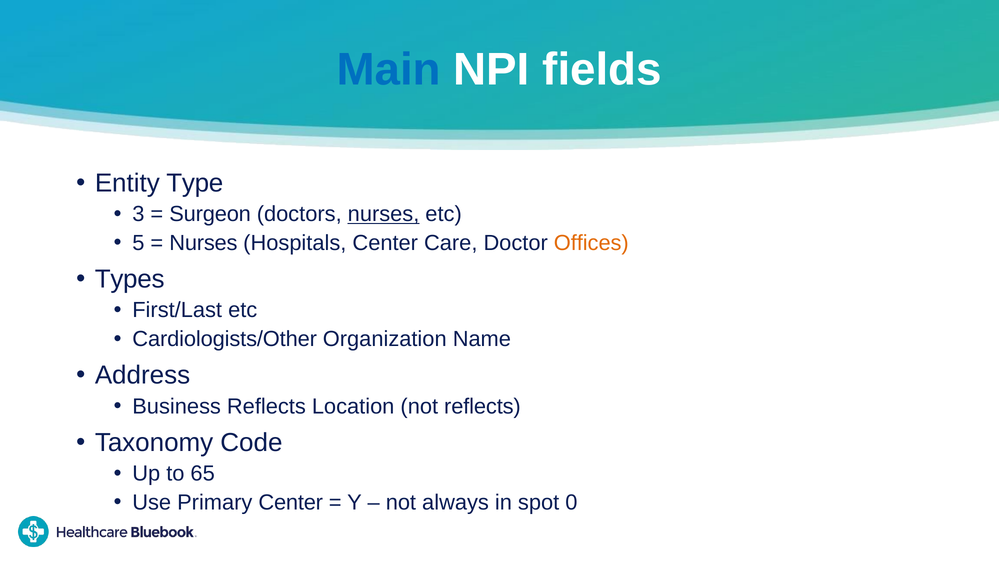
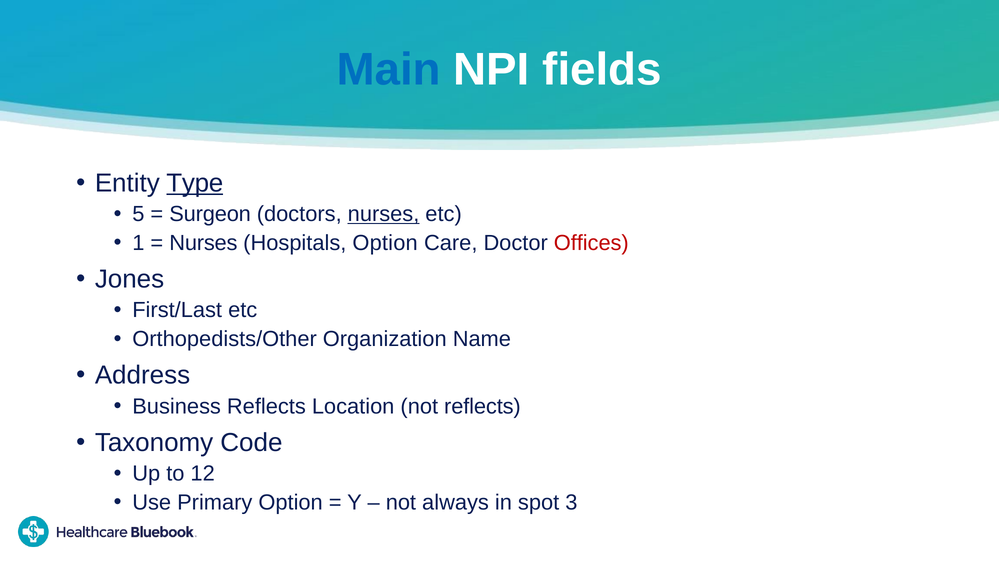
Type underline: none -> present
3: 3 -> 5
5: 5 -> 1
Hospitals Center: Center -> Option
Offices colour: orange -> red
Types: Types -> Jones
Cardiologists/Other: Cardiologists/Other -> Orthopedists/Other
65: 65 -> 12
Primary Center: Center -> Option
0: 0 -> 3
